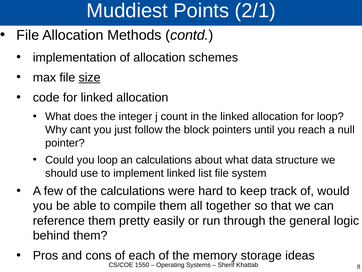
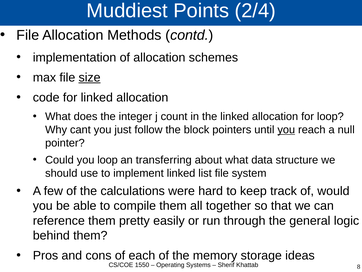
2/1: 2/1 -> 2/4
you at (286, 130) underline: none -> present
an calculations: calculations -> transferring
